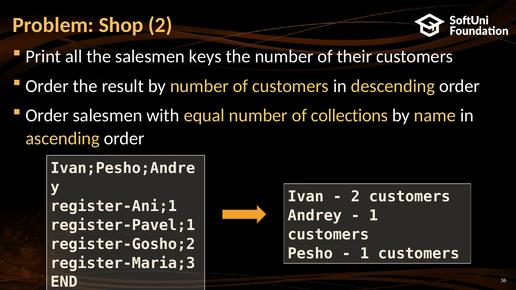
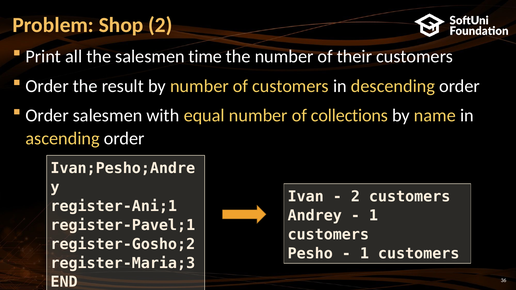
keys: keys -> time
